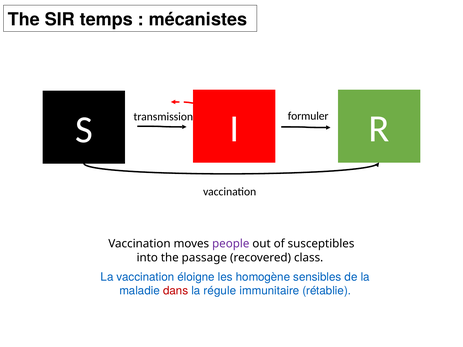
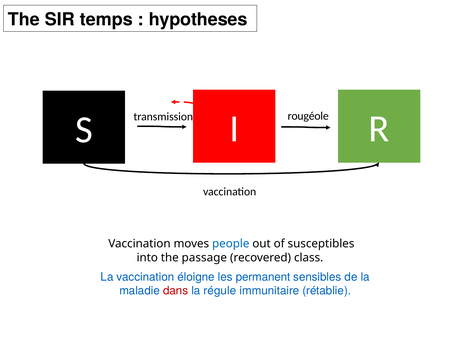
mécanistes: mécanistes -> hypotheses
formuler: formuler -> rougéole
people colour: purple -> blue
homogène: homogène -> permanent
